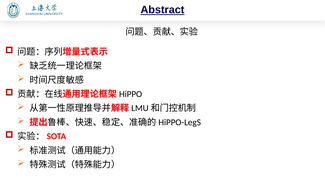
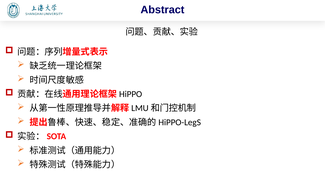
Abstract underline: present -> none
